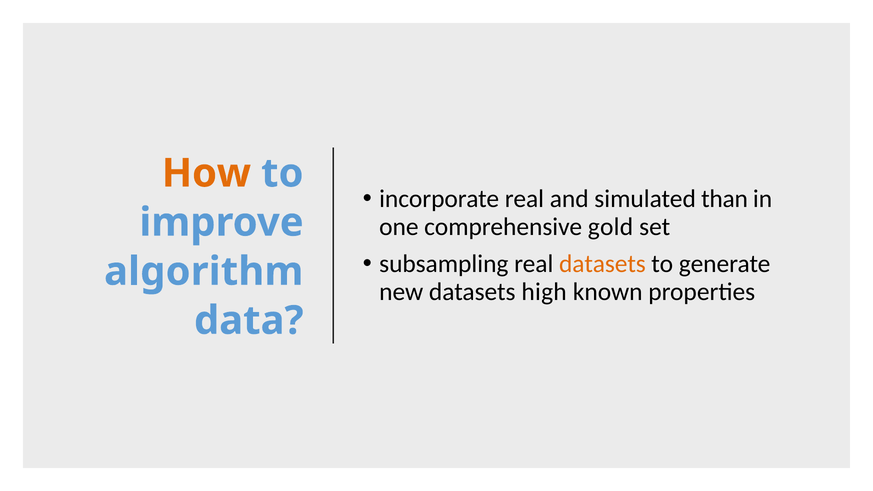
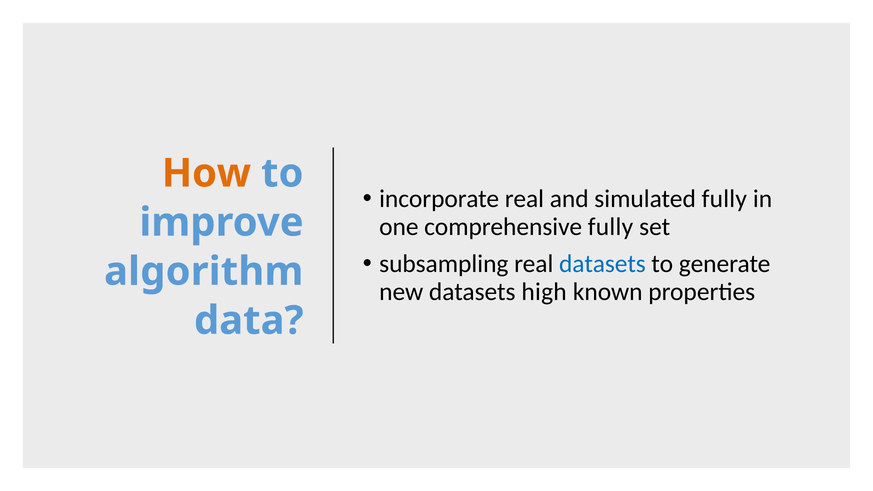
simulated than: than -> fully
comprehensive gold: gold -> fully
datasets at (602, 264) colour: orange -> blue
